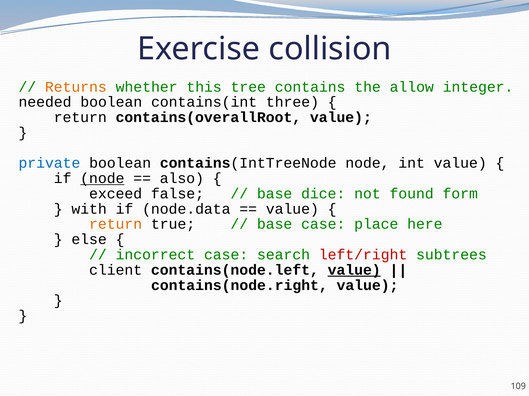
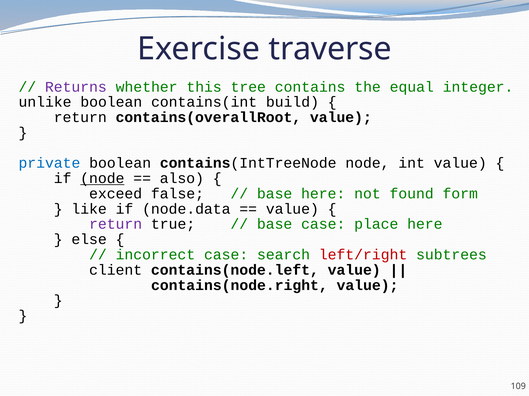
collision: collision -> traverse
Returns colour: orange -> purple
allow: allow -> equal
needed: needed -> unlike
three: three -> build
base dice: dice -> here
with: with -> like
return at (116, 225) colour: orange -> purple
value at (354, 270) underline: present -> none
